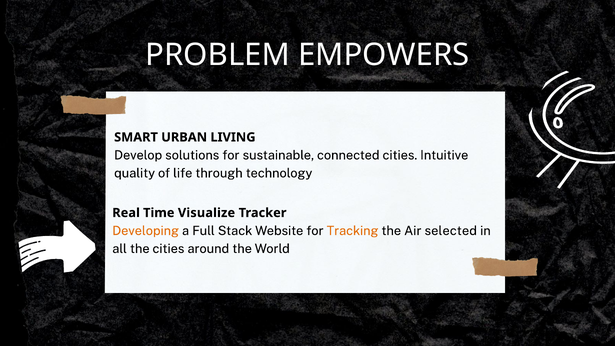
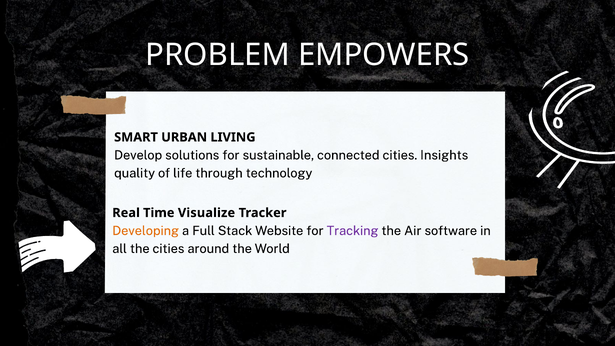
Intuitive: Intuitive -> Insights
Tracking colour: orange -> purple
selected: selected -> software
